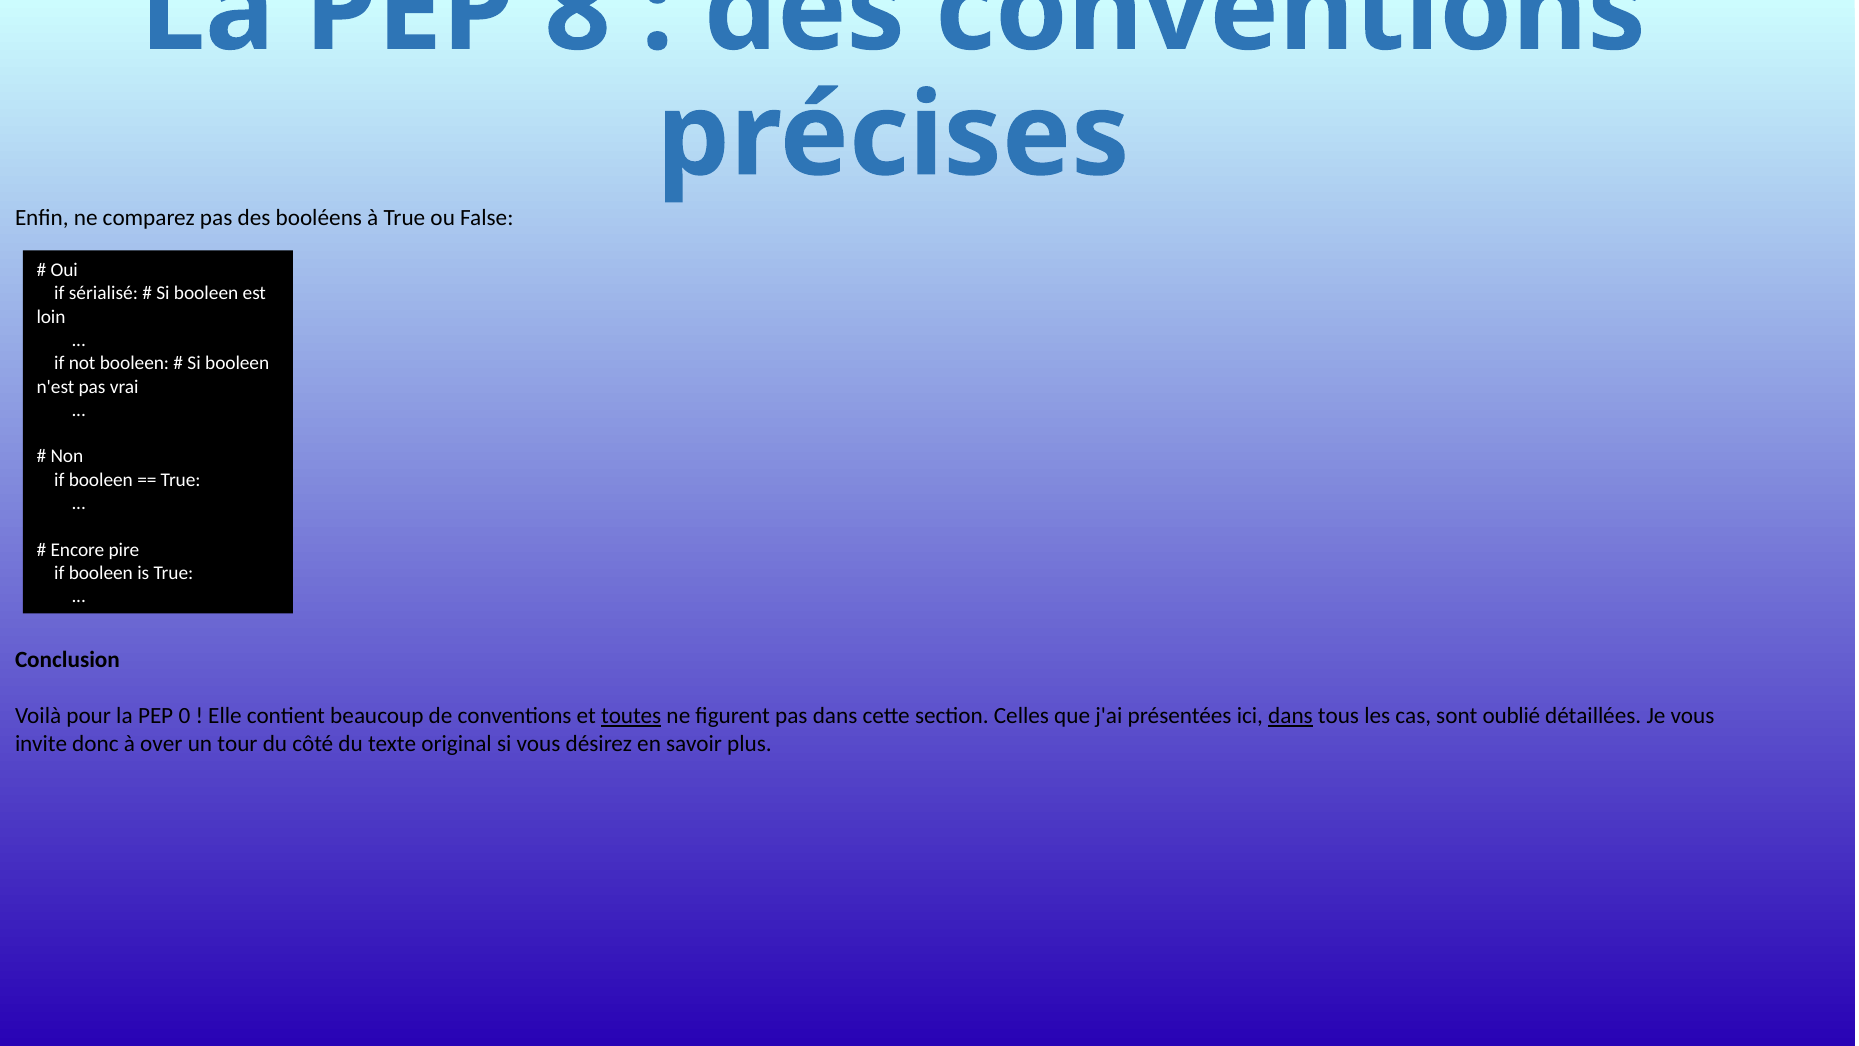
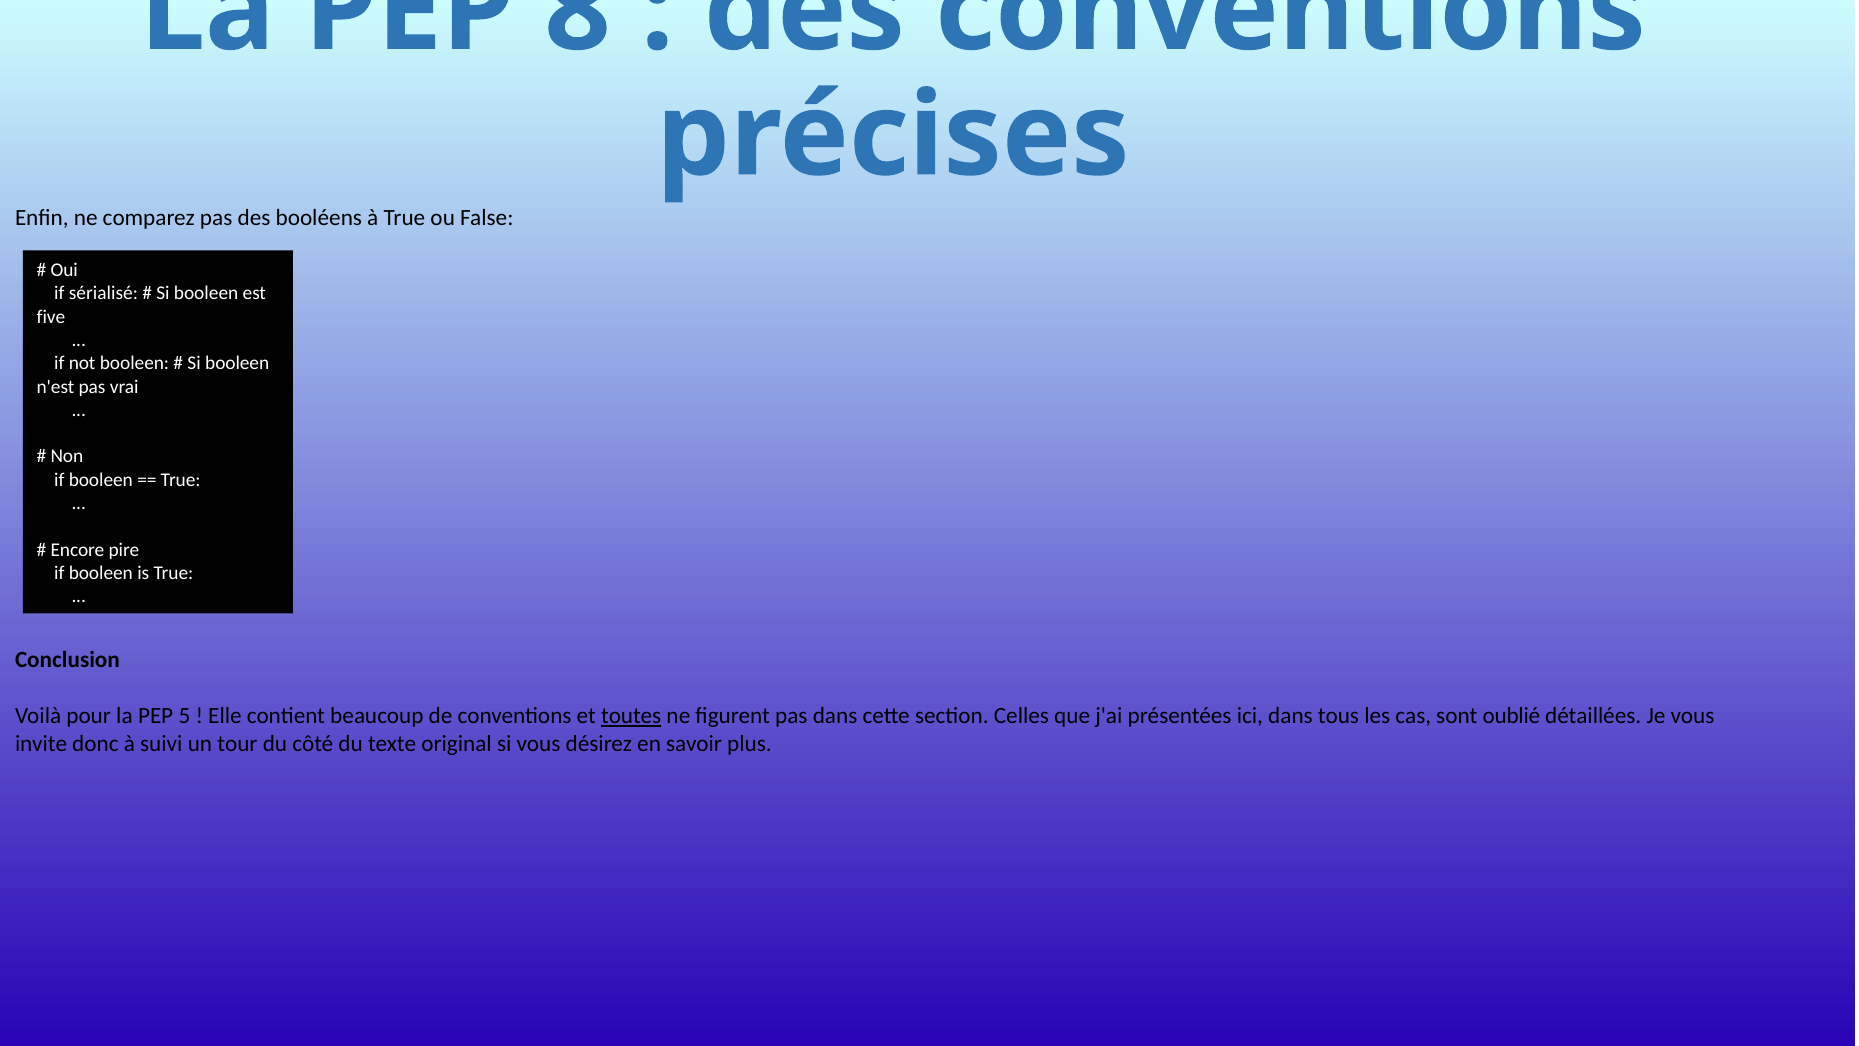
loin: loin -> five
0: 0 -> 5
dans at (1291, 716) underline: present -> none
over: over -> suivi
